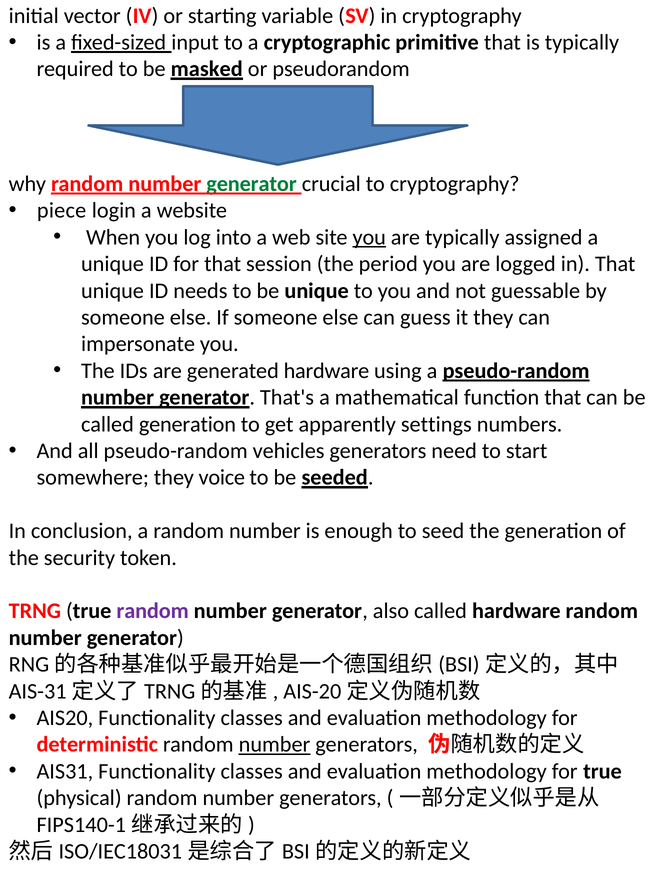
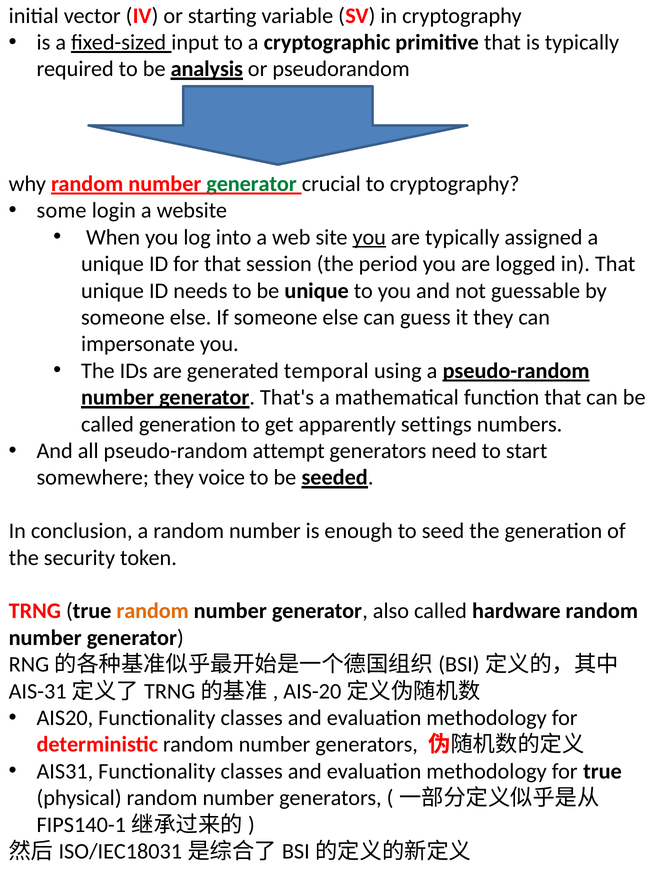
masked: masked -> analysis
piece: piece -> some
generated hardware: hardware -> temporal
vehicles: vehicles -> attempt
random at (153, 612) colour: purple -> orange
number at (275, 745) underline: present -> none
